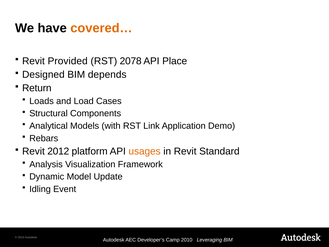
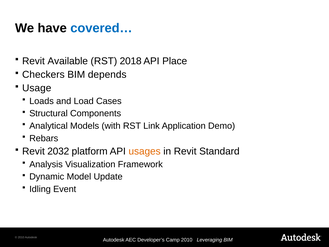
covered… colour: orange -> blue
Provided: Provided -> Available
2078: 2078 -> 2018
Designed: Designed -> Checkers
Return: Return -> Usage
2012: 2012 -> 2032
